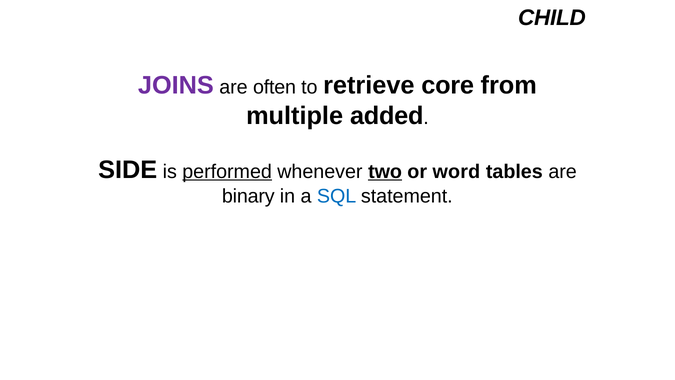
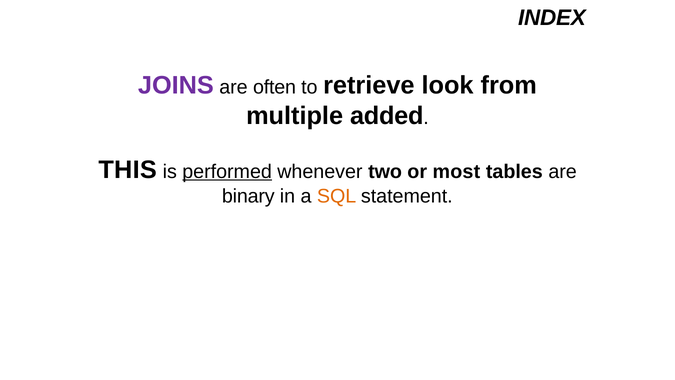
CHILD: CHILD -> INDEX
core: core -> look
SIDE: SIDE -> THIS
two underline: present -> none
word: word -> most
SQL colour: blue -> orange
